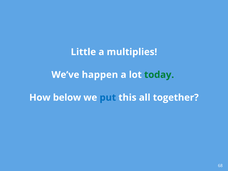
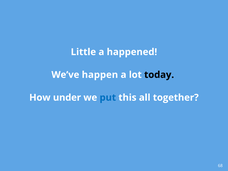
multiplies: multiplies -> happened
today colour: green -> black
below: below -> under
